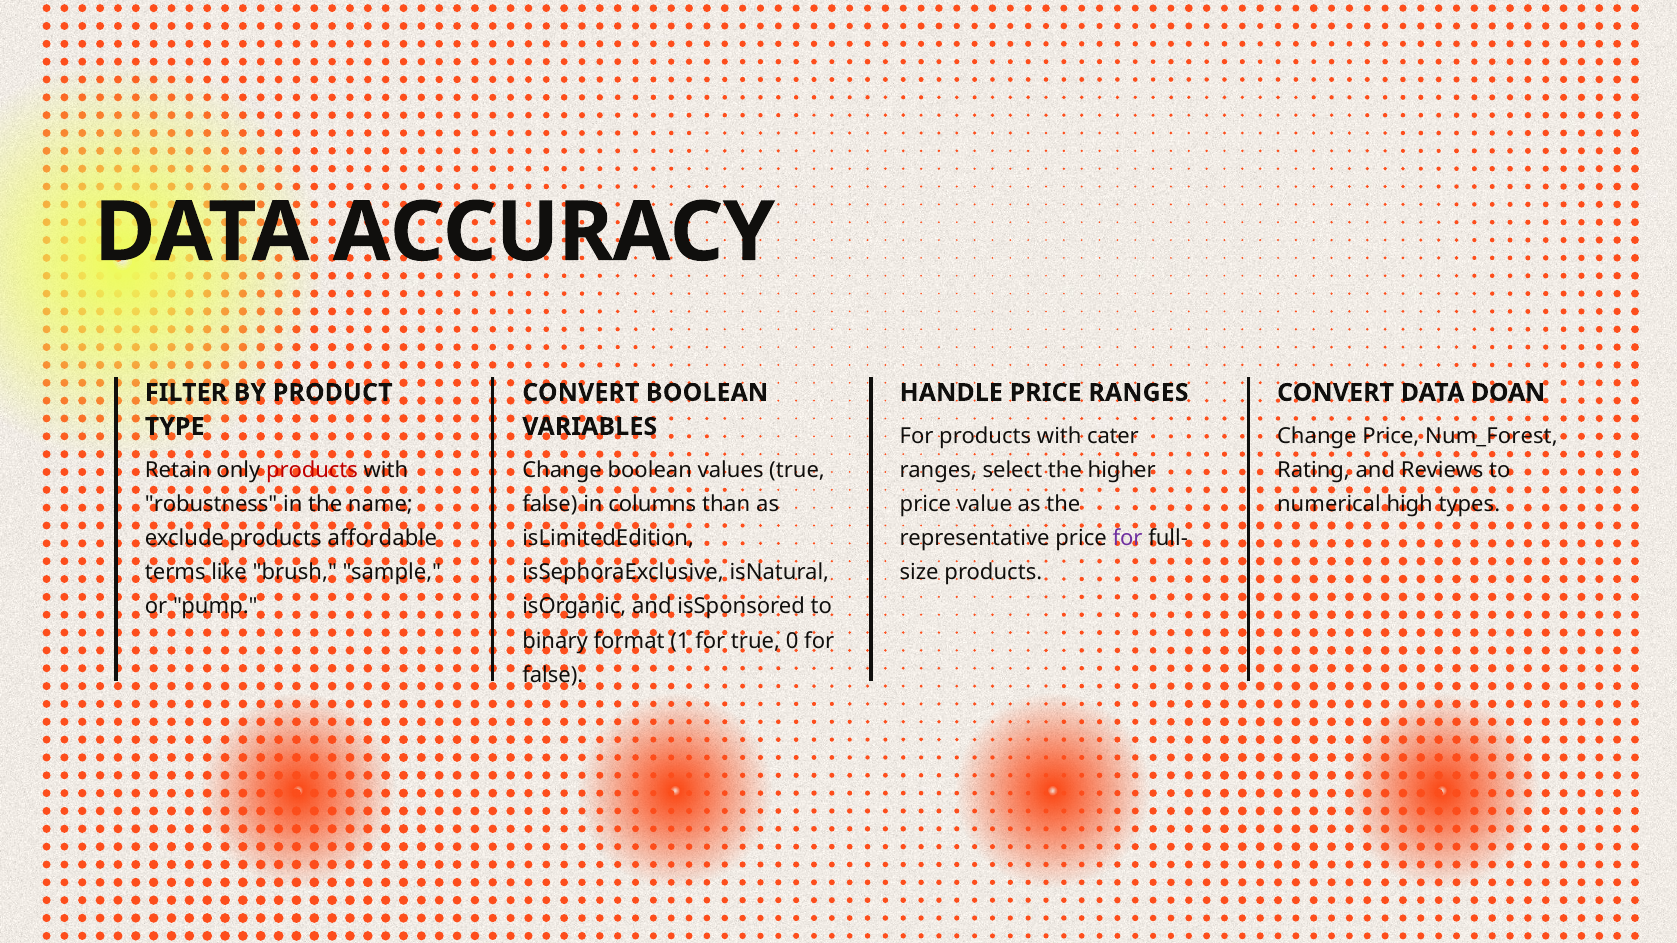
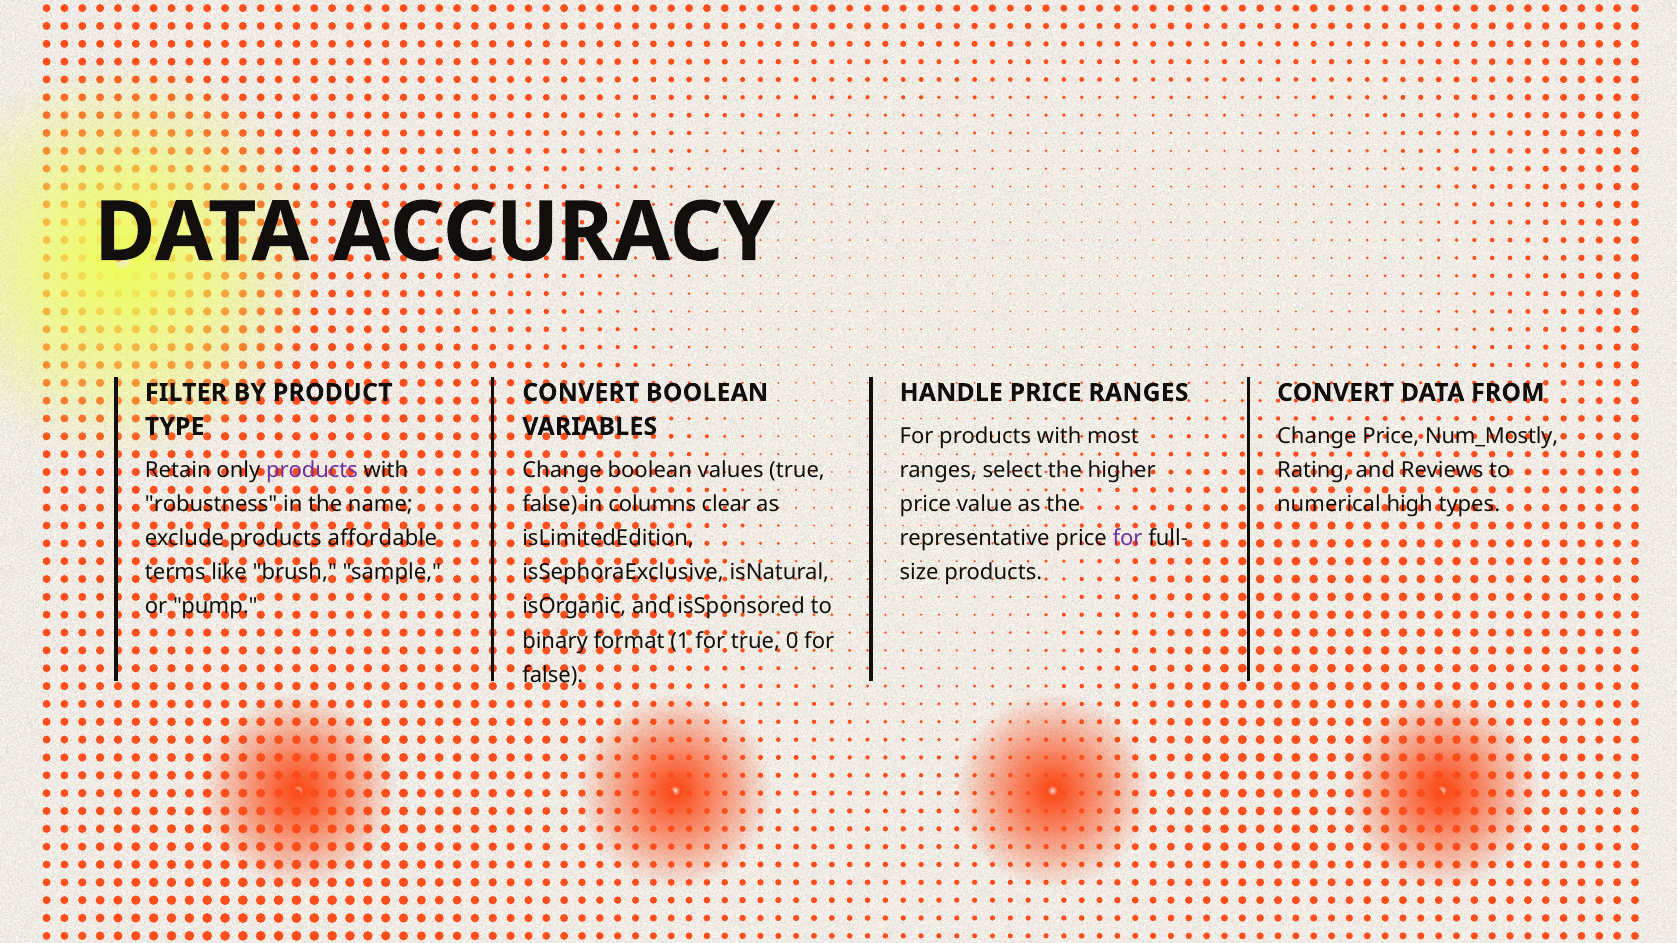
DOAN: DOAN -> FROM
Num_Forest: Num_Forest -> Num_Mostly
cater: cater -> most
products at (312, 470) colour: red -> purple
than: than -> clear
